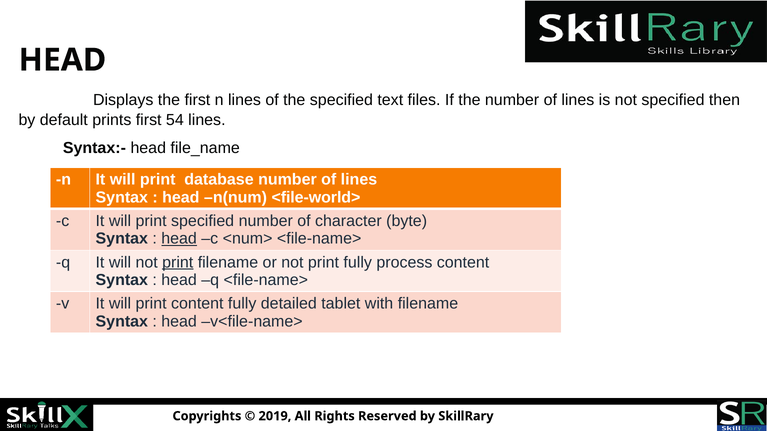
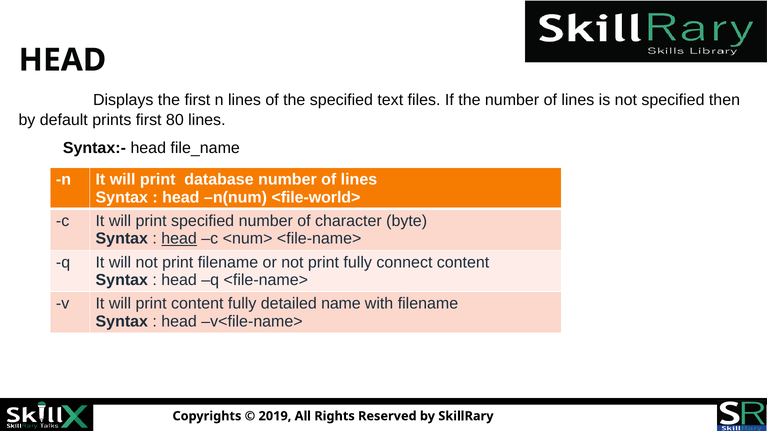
54: 54 -> 80
print at (178, 263) underline: present -> none
process: process -> connect
tablet: tablet -> name
